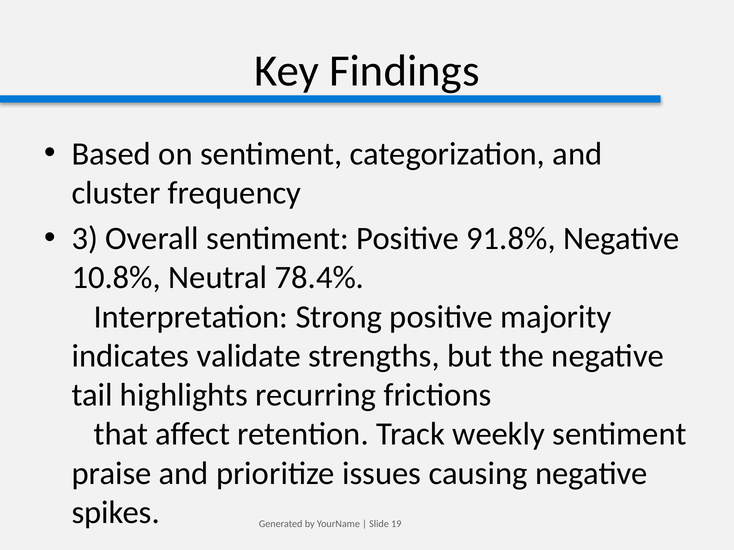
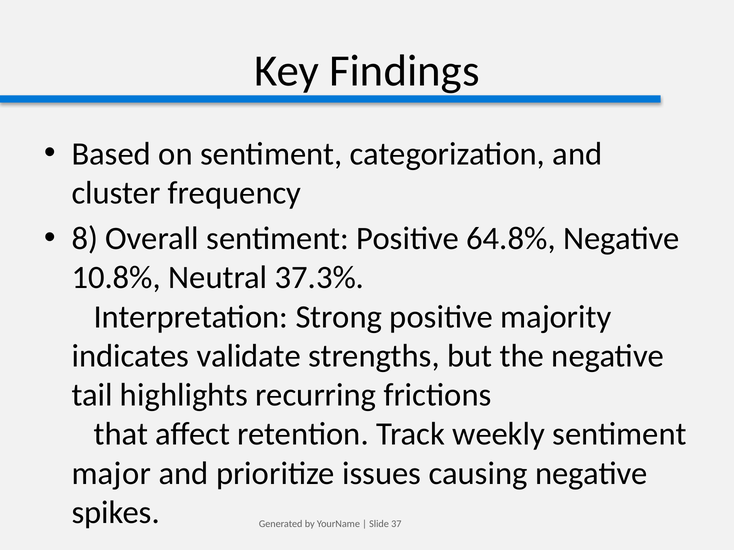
3 at (85, 239): 3 -> 8
91.8%: 91.8% -> 64.8%
78.4%: 78.4% -> 37.3%
praise at (112, 474): praise -> major
19: 19 -> 37
